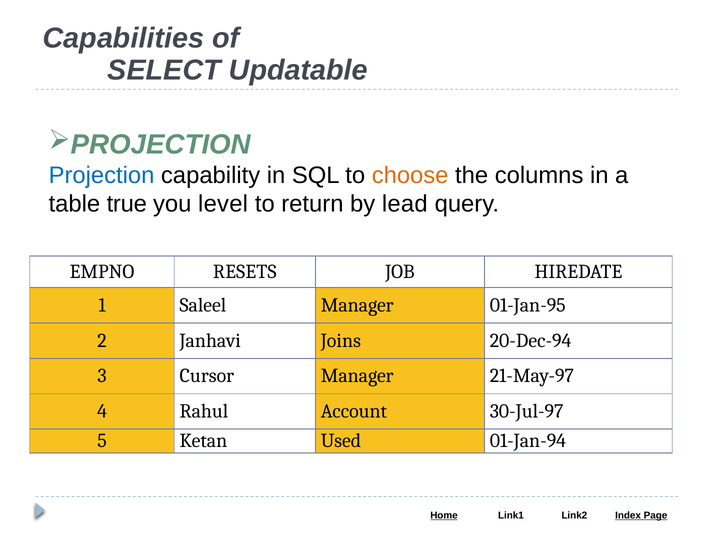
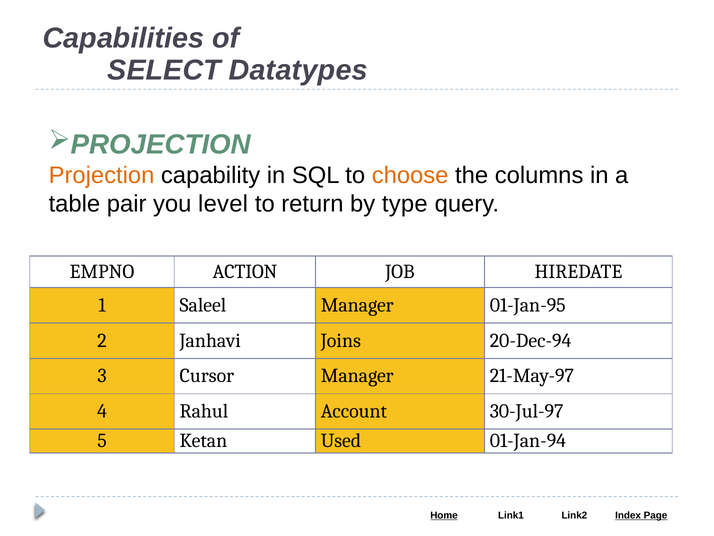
Updatable: Updatable -> Datatypes
Projection colour: blue -> orange
true: true -> pair
lead: lead -> type
RESETS: RESETS -> ACTION
